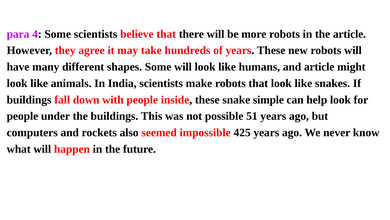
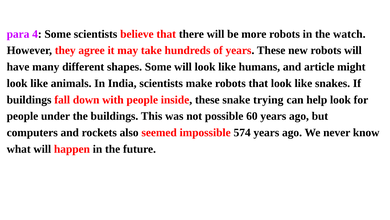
the article: article -> watch
simple: simple -> trying
51: 51 -> 60
425: 425 -> 574
